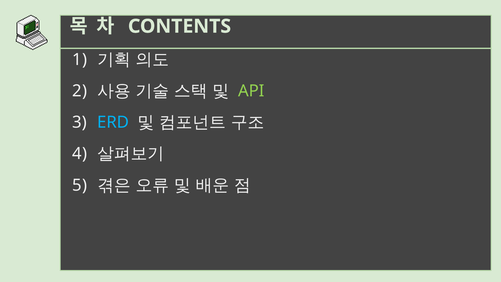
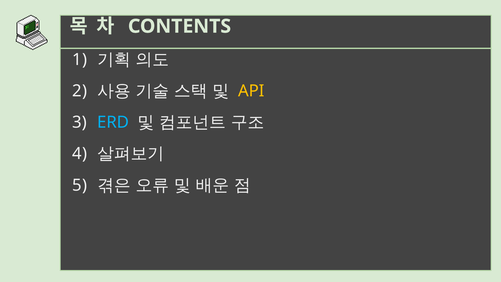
API colour: light green -> yellow
